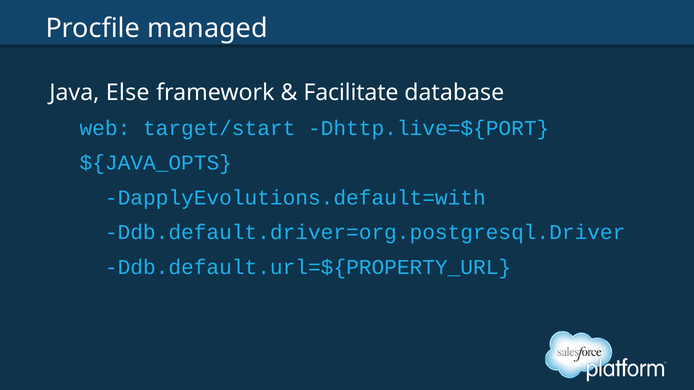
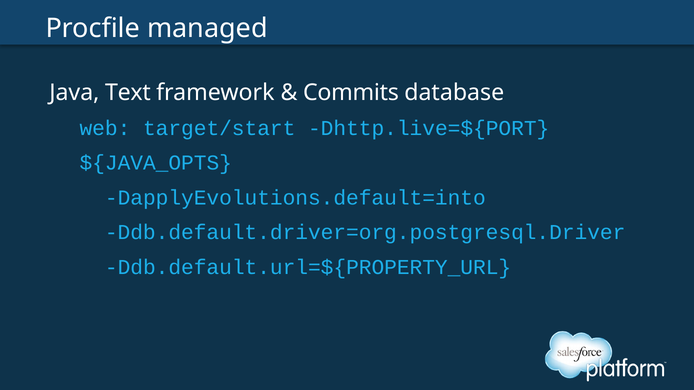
Else: Else -> Text
Facilitate: Facilitate -> Commits
DapplyEvolutions.default=with: DapplyEvolutions.default=with -> DapplyEvolutions.default=into
